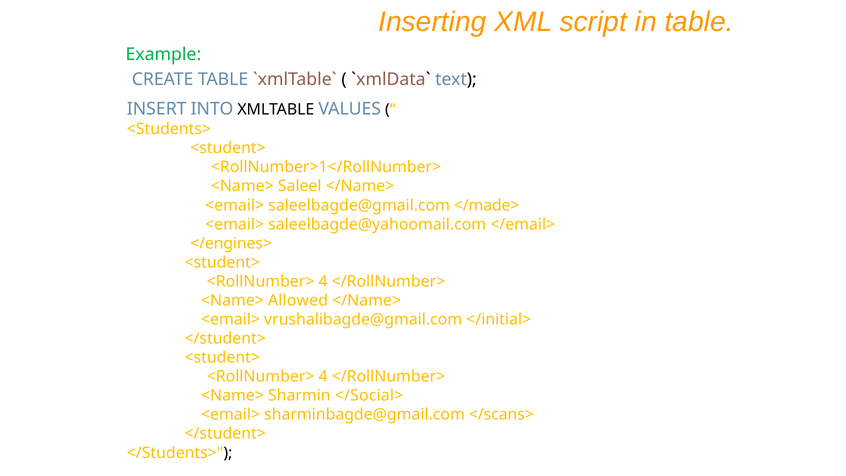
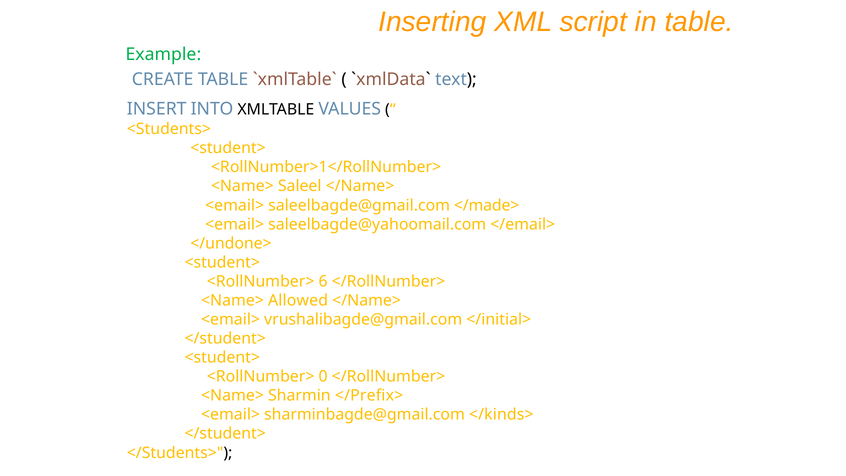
</engines>: </engines> -> </undone>
4 at (323, 281): 4 -> 6
4 at (323, 377): 4 -> 0
</Social>: </Social> -> </Prefix>
</scans>: </scans> -> </kinds>
